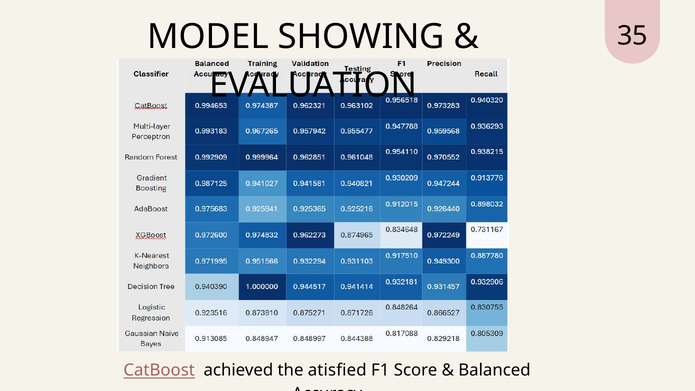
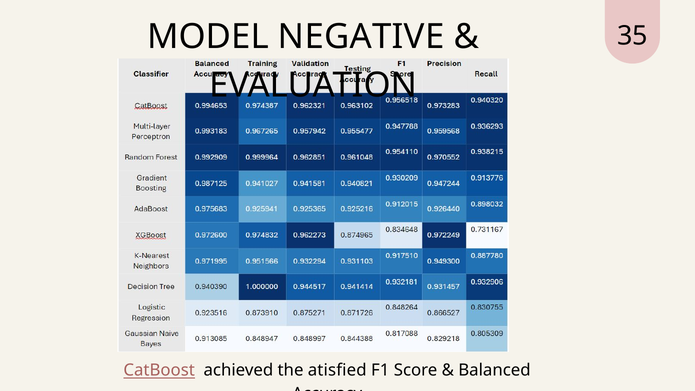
SHOWING: SHOWING -> NEGATIVE
